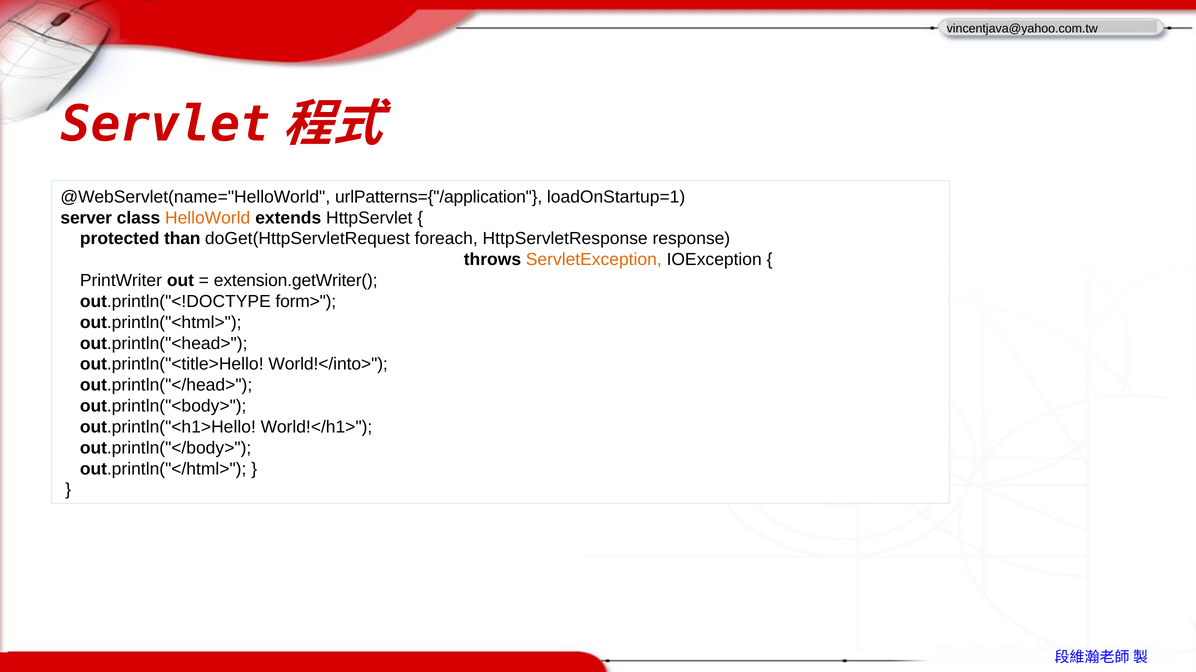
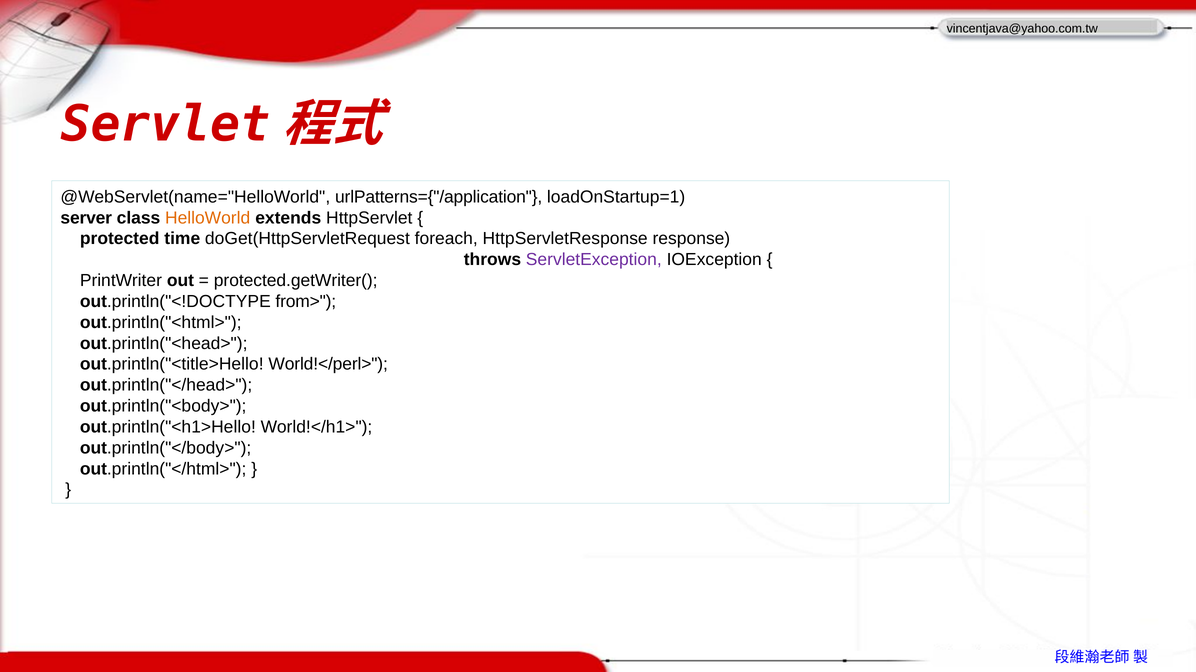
than: than -> time
ServletException colour: orange -> purple
extension.getWriter(: extension.getWriter( -> protected.getWriter(
form>: form> -> from>
World!</into>: World!</into> -> World!</perl>
